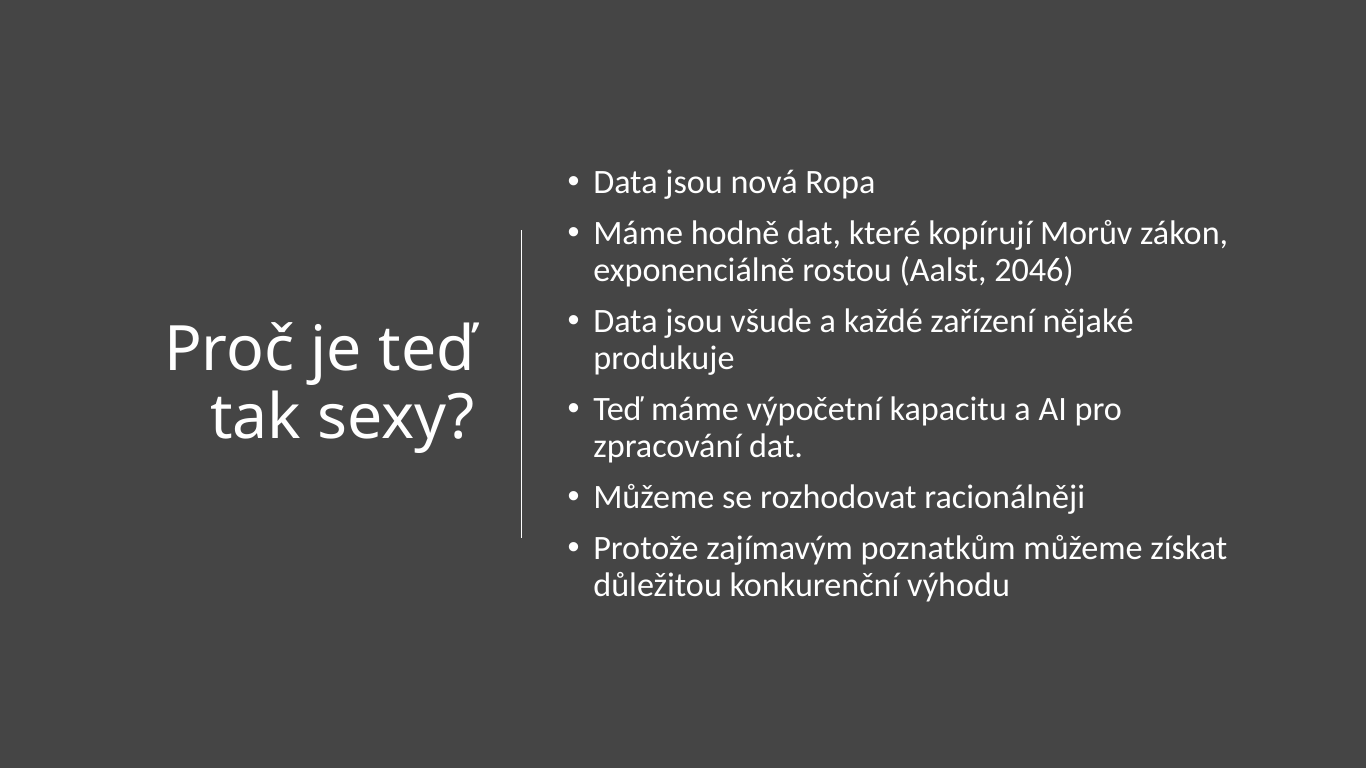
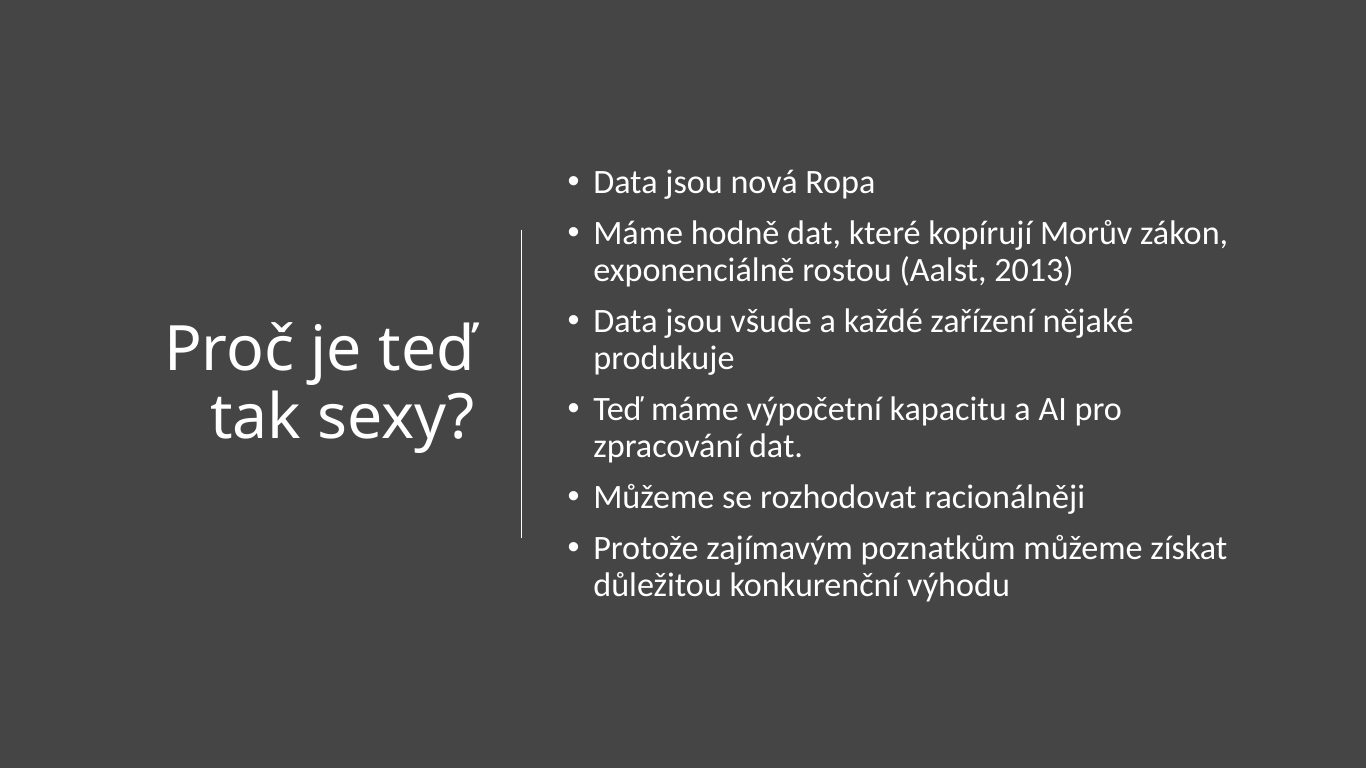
2046: 2046 -> 2013
